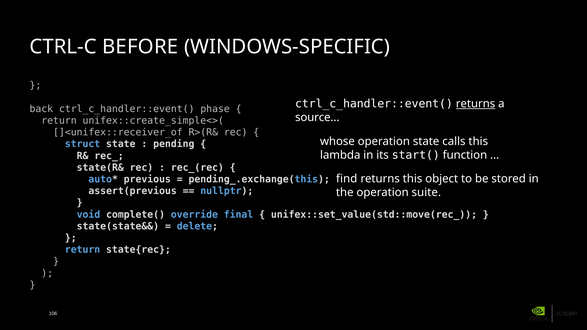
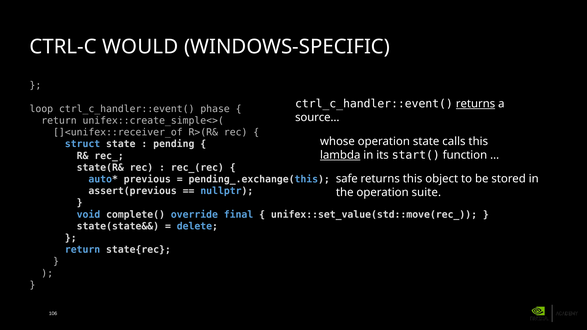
BEFORE: BEFORE -> WOULD
back: back -> loop
lambda underline: none -> present
find: find -> safe
